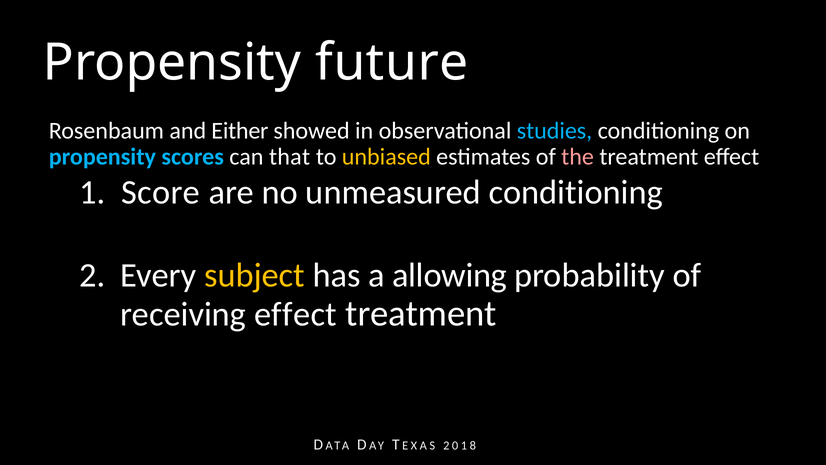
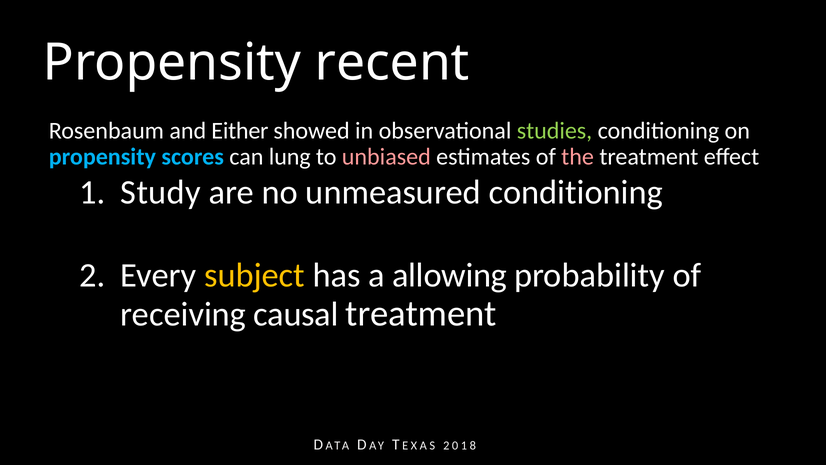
future: future -> recent
studies colour: light blue -> light green
that: that -> lung
unbiased colour: yellow -> pink
Score: Score -> Study
receiving effect: effect -> causal
